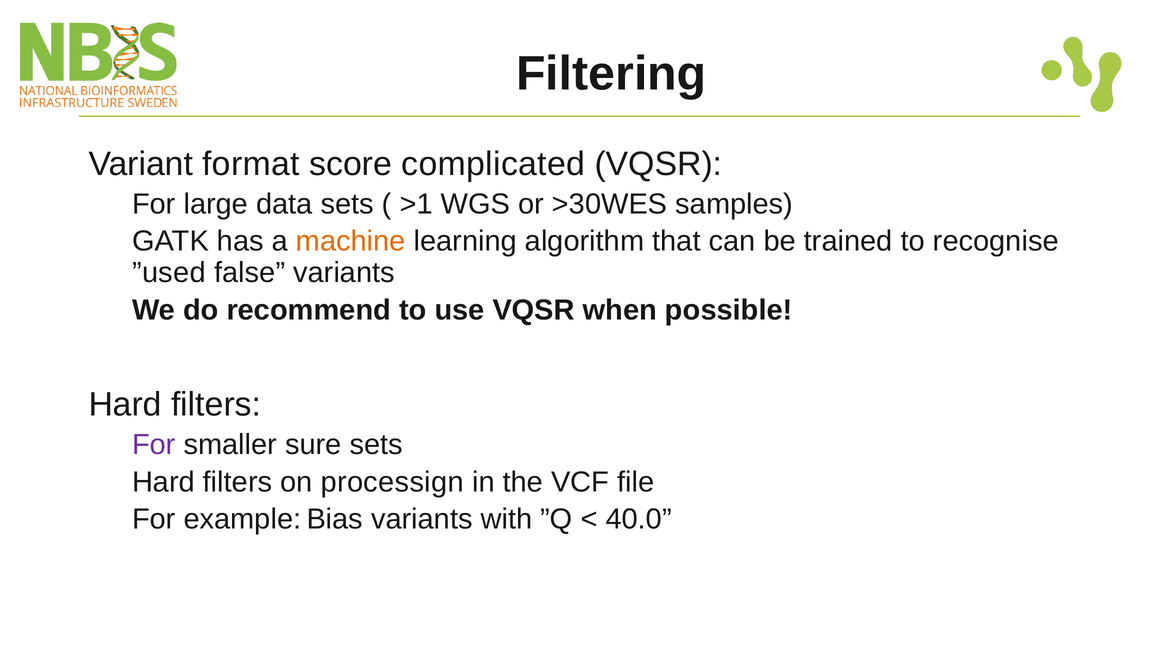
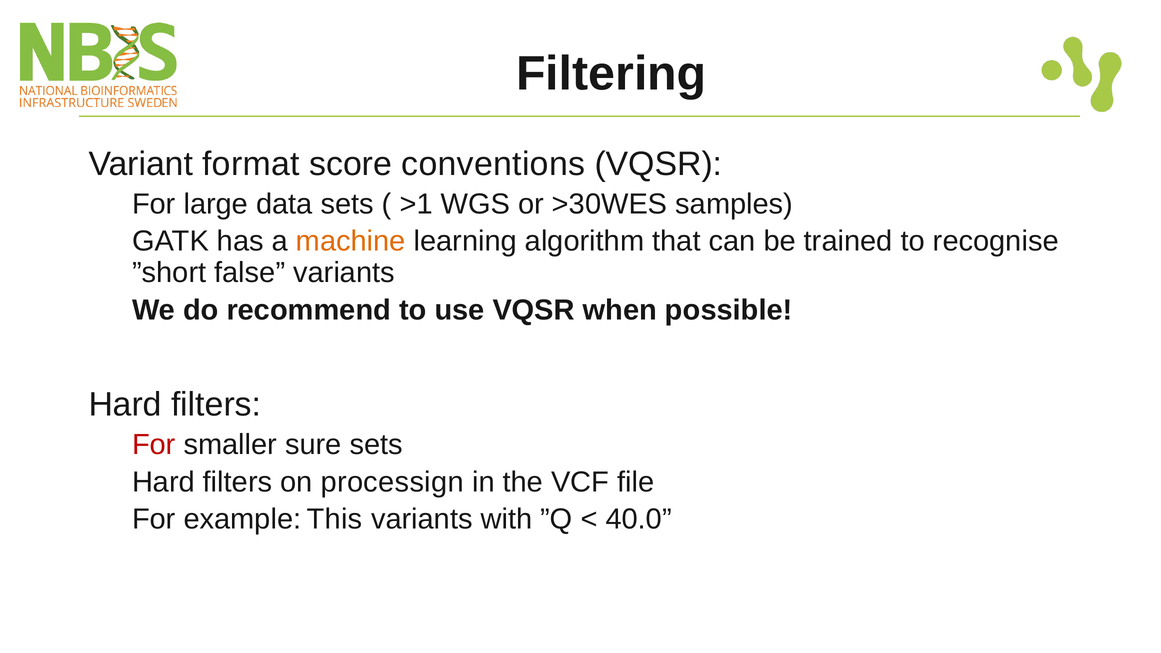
complicated: complicated -> conventions
”used: ”used -> ”short
For at (154, 445) colour: purple -> red
Bias: Bias -> This
